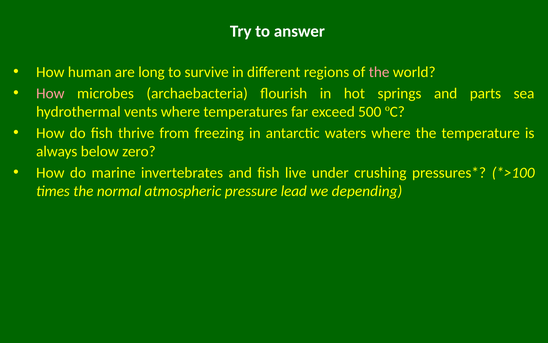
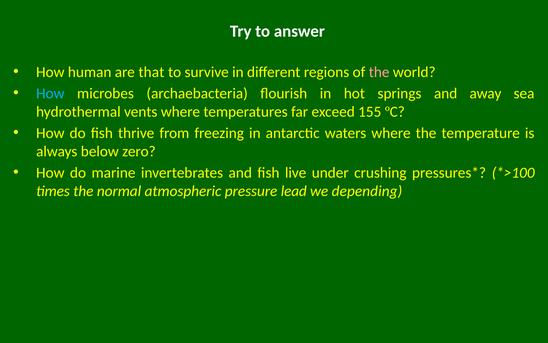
long: long -> that
How at (50, 93) colour: pink -> light blue
parts: parts -> away
500: 500 -> 155
